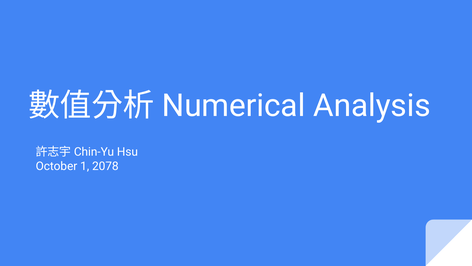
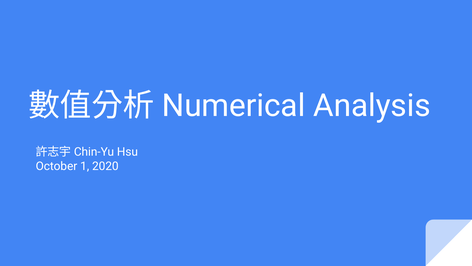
2078: 2078 -> 2020
